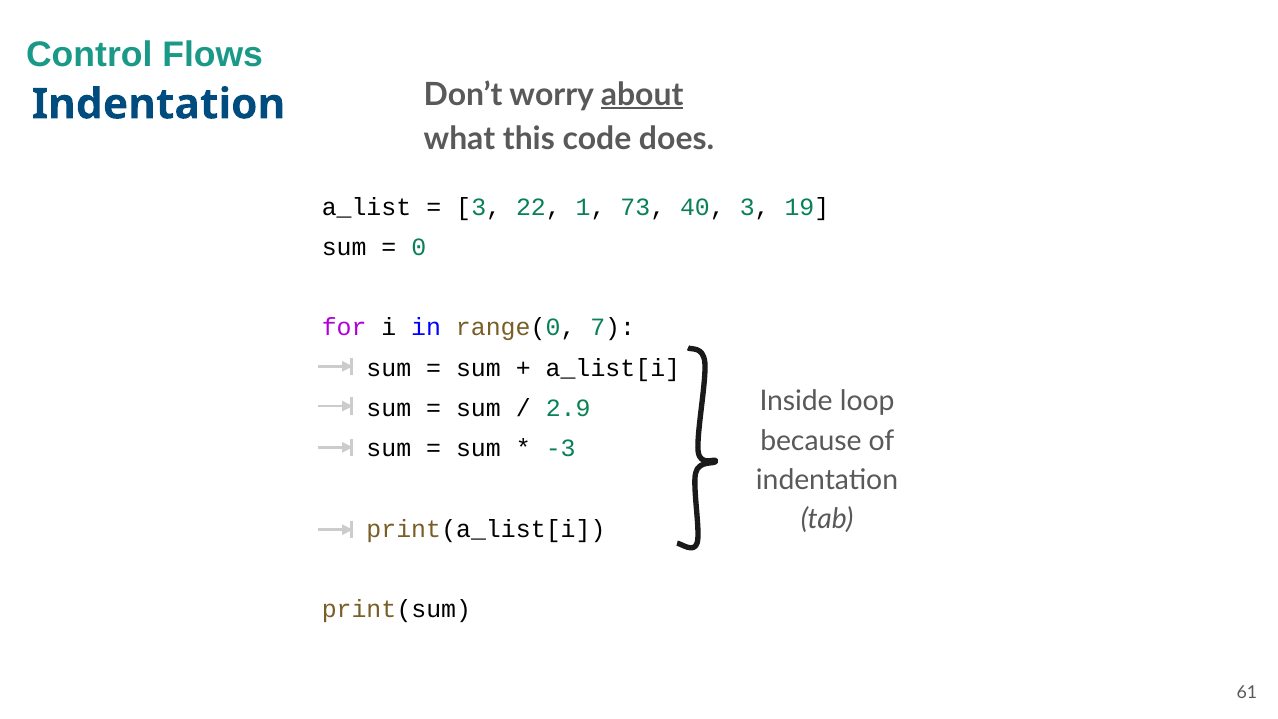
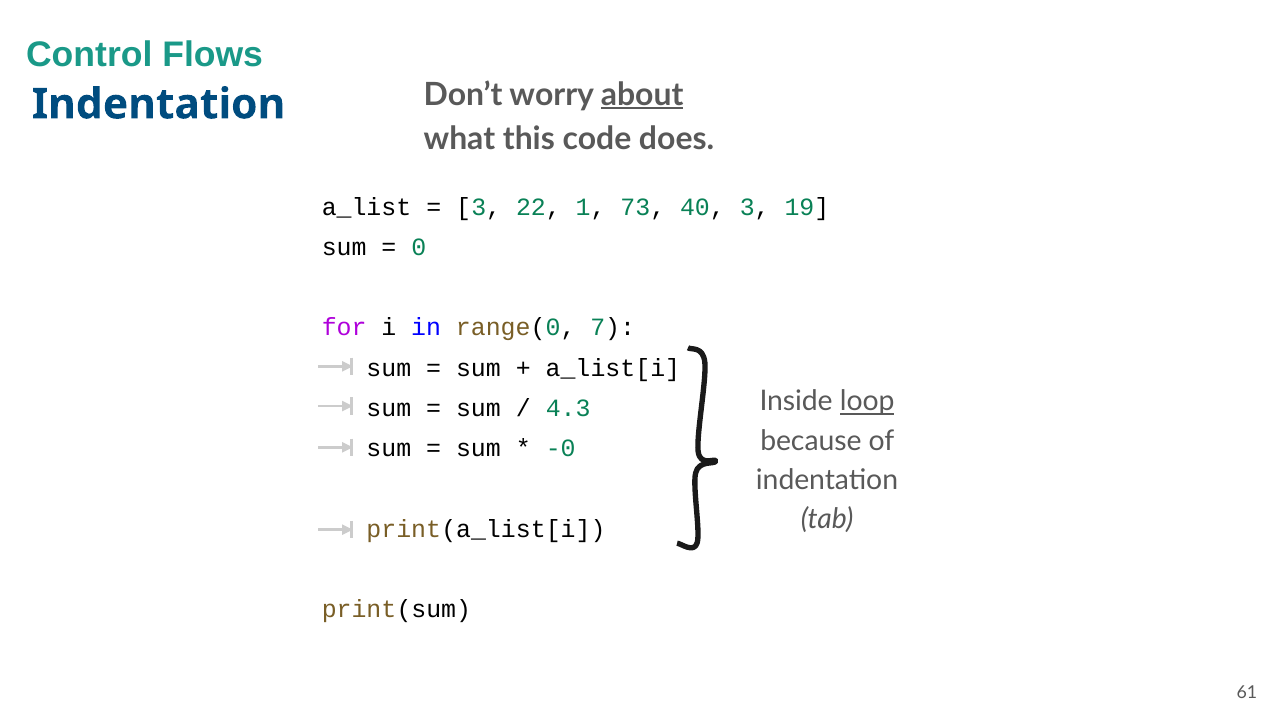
loop underline: none -> present
2.9: 2.9 -> 4.3
-3: -3 -> -0
